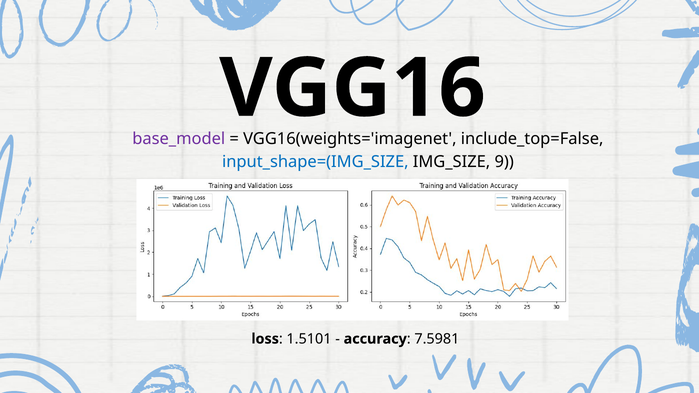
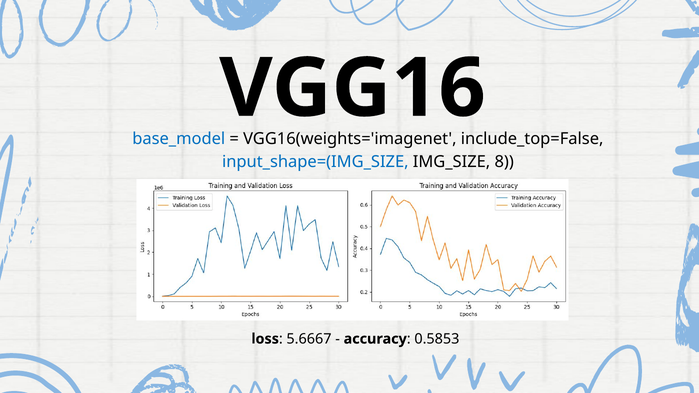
base_model colour: purple -> blue
9: 9 -> 8
1.5101: 1.5101 -> 5.6667
7.5981: 7.5981 -> 0.5853
